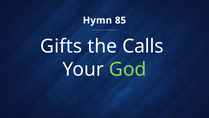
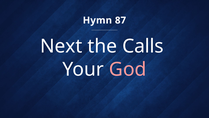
85: 85 -> 87
Gifts: Gifts -> Next
God colour: light green -> pink
